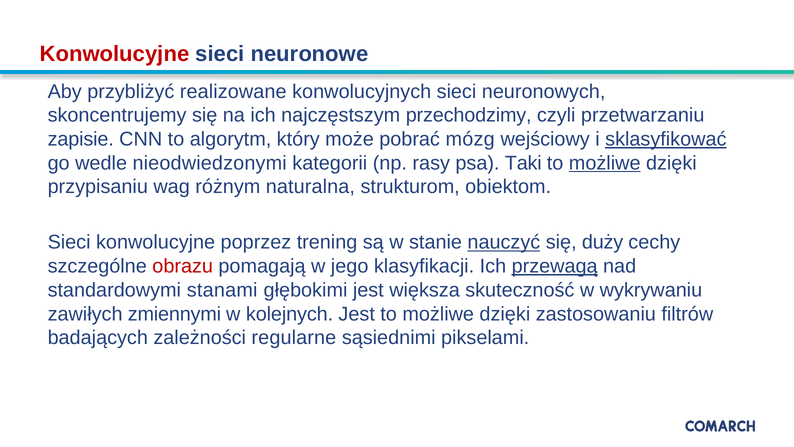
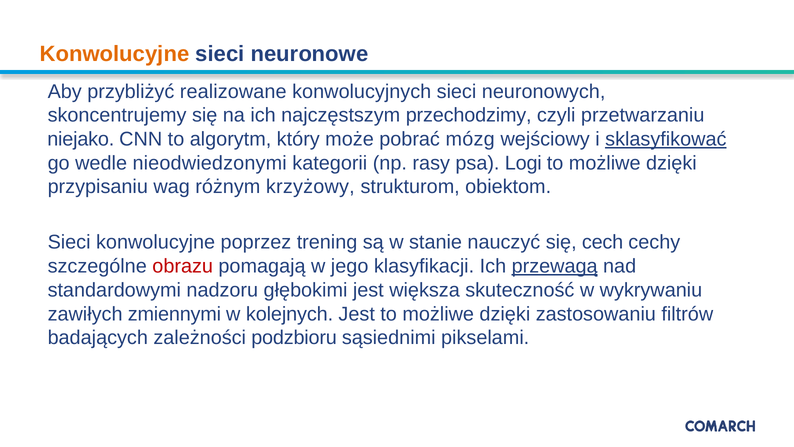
Konwolucyjne at (114, 54) colour: red -> orange
zapisie: zapisie -> niejako
Taki: Taki -> Logi
możliwe at (605, 163) underline: present -> none
naturalna: naturalna -> krzyżowy
nauczyć underline: present -> none
duży: duży -> cech
stanami: stanami -> nadzoru
regularne: regularne -> podzbioru
